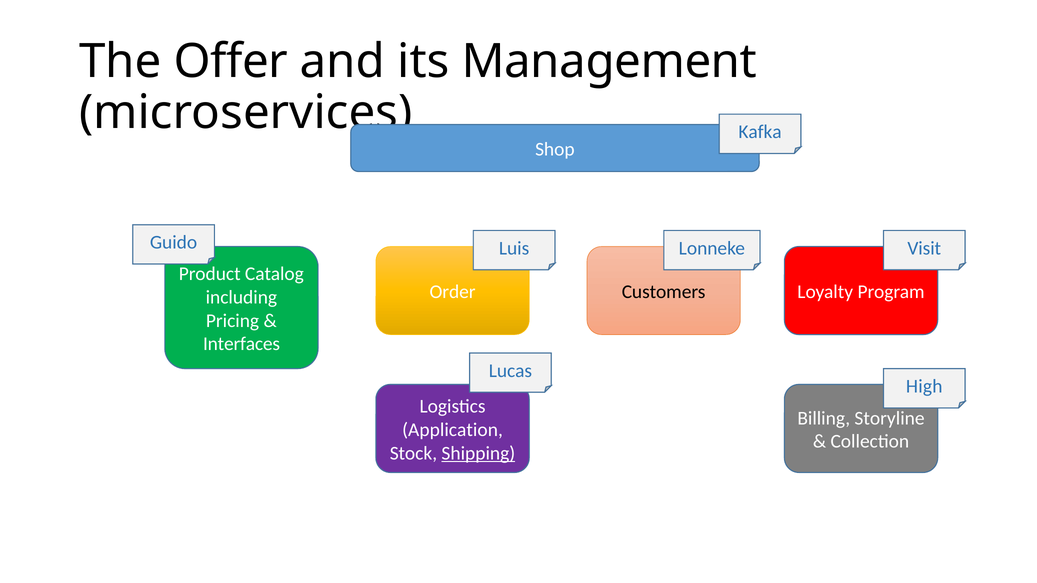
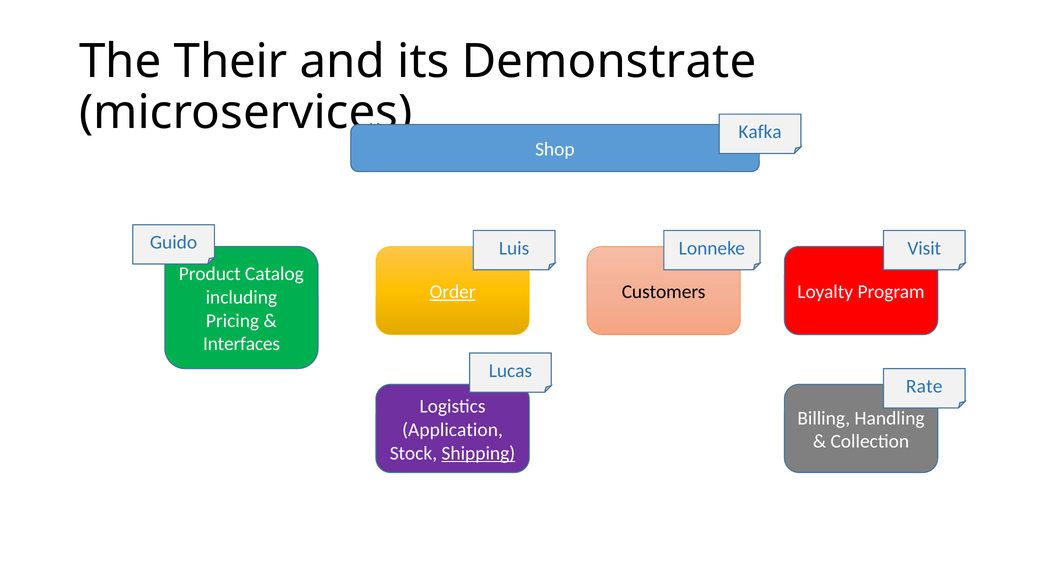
Offer: Offer -> Their
Management: Management -> Demonstrate
Order underline: none -> present
High: High -> Rate
Storyline: Storyline -> Handling
